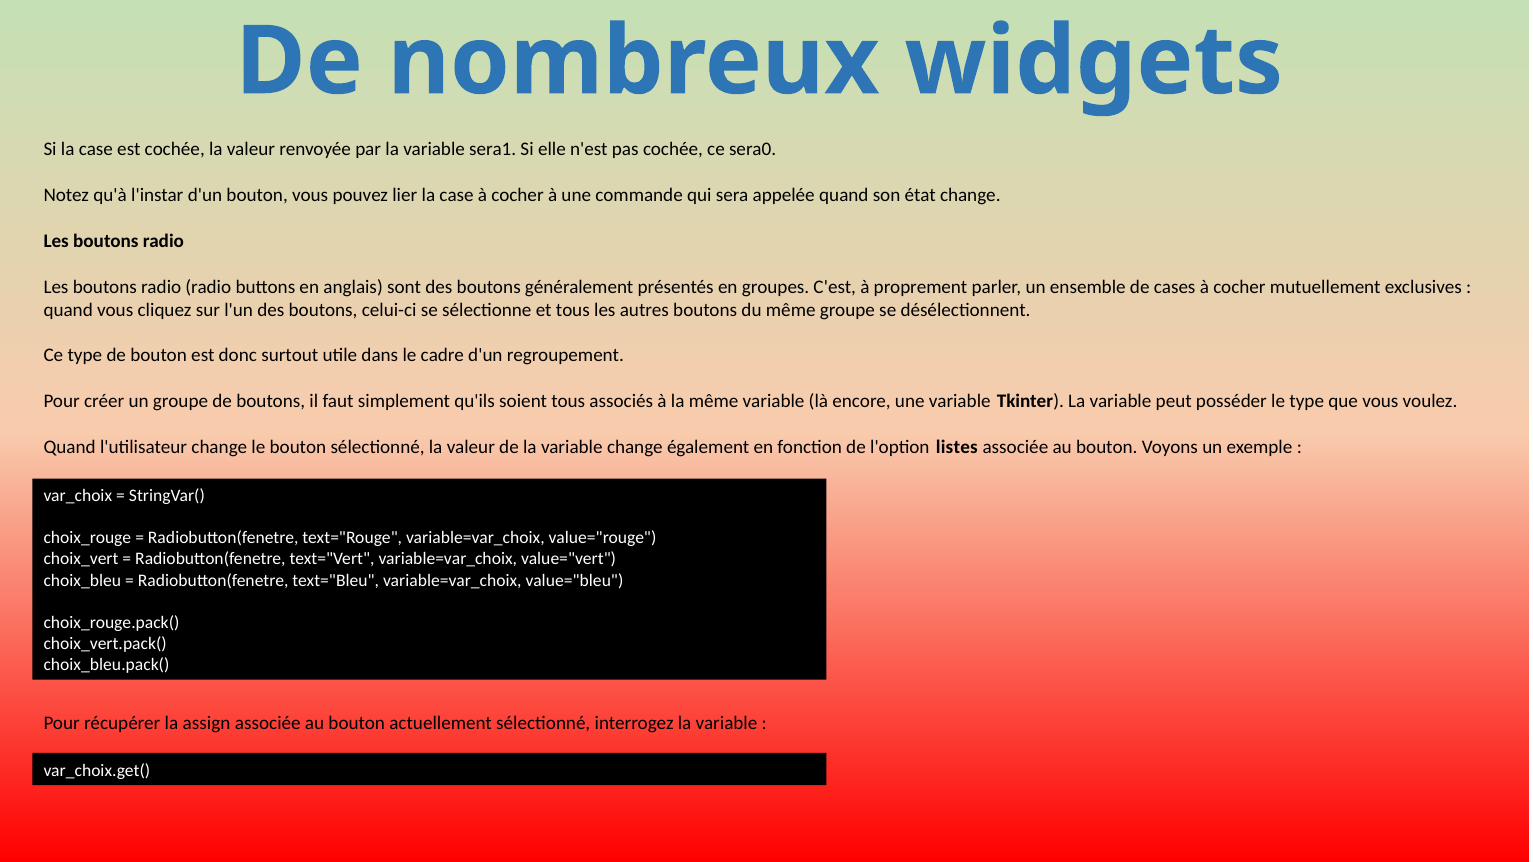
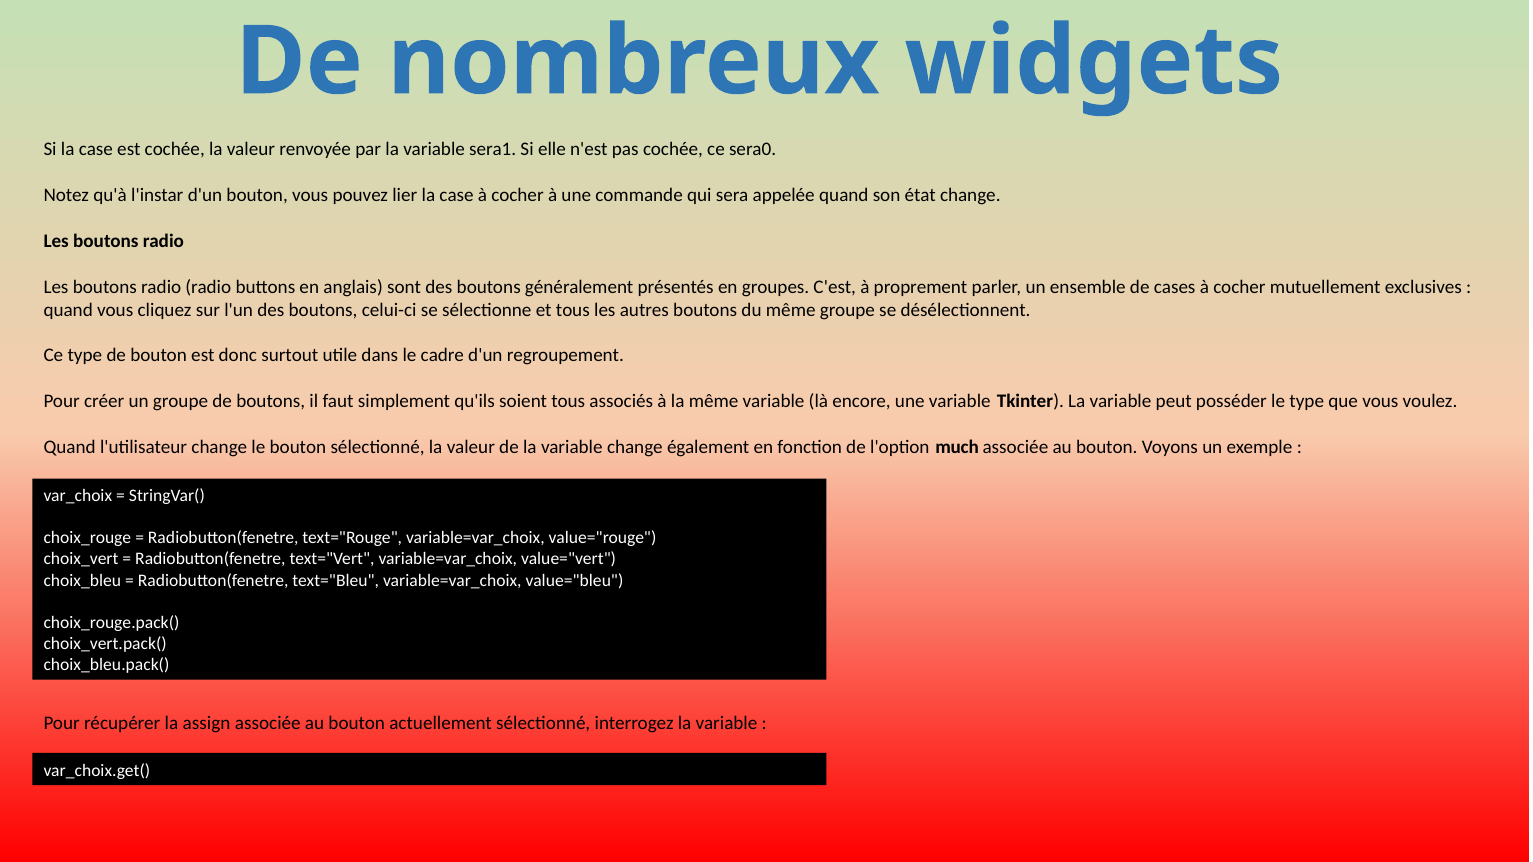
listes: listes -> much
